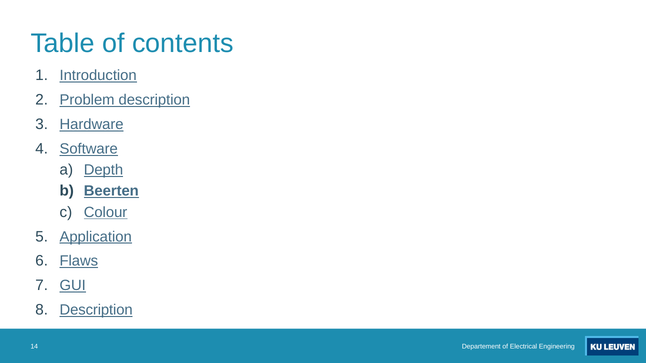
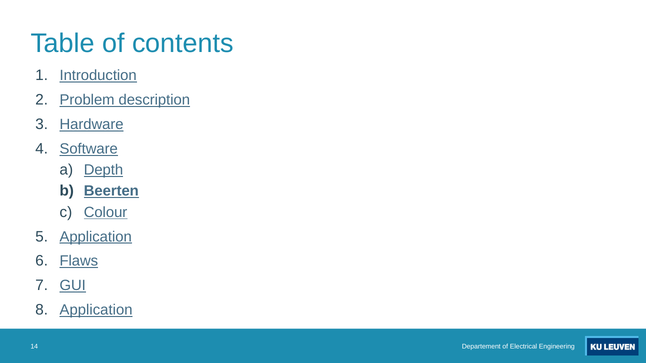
Description at (96, 310): Description -> Application
